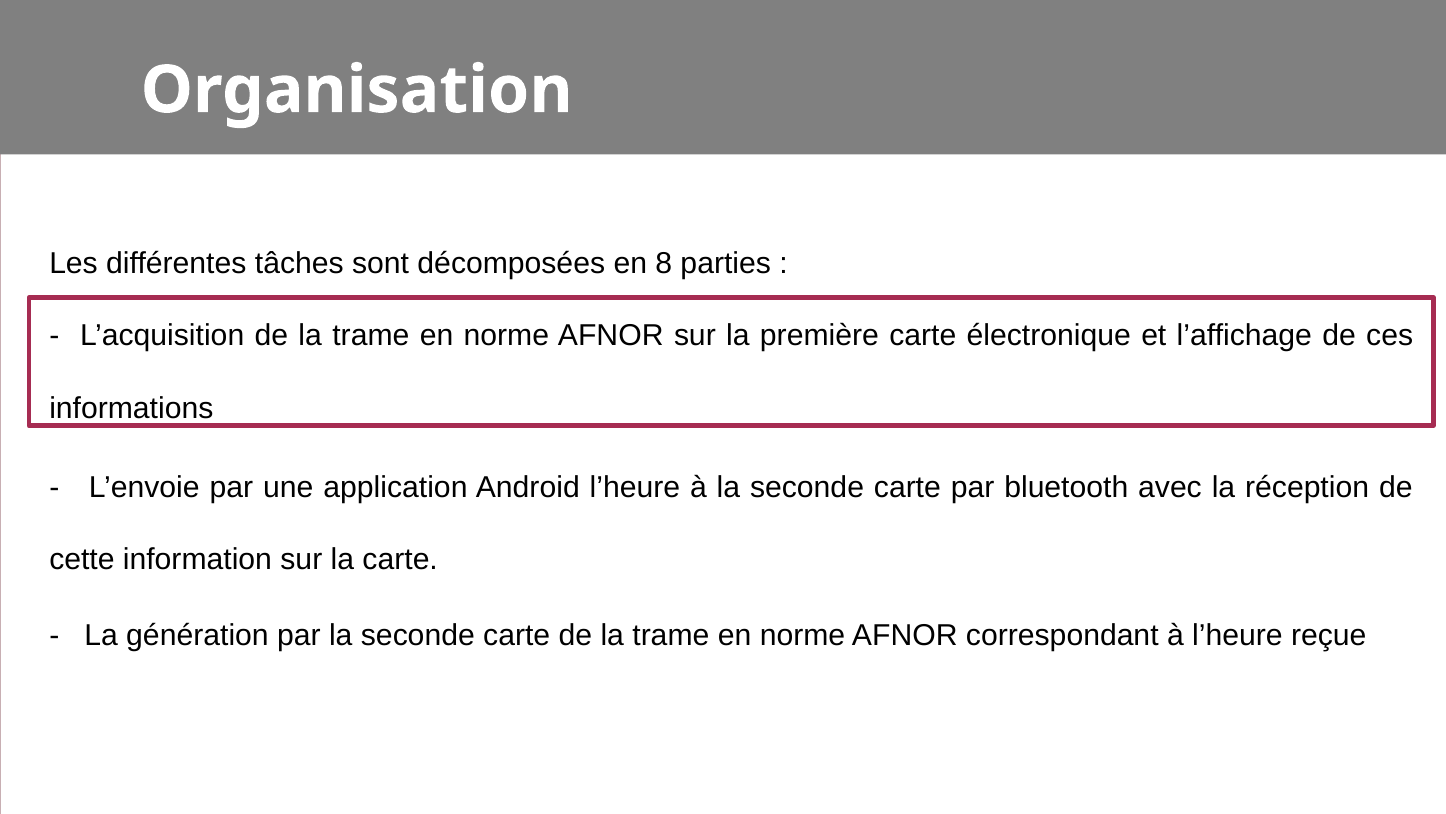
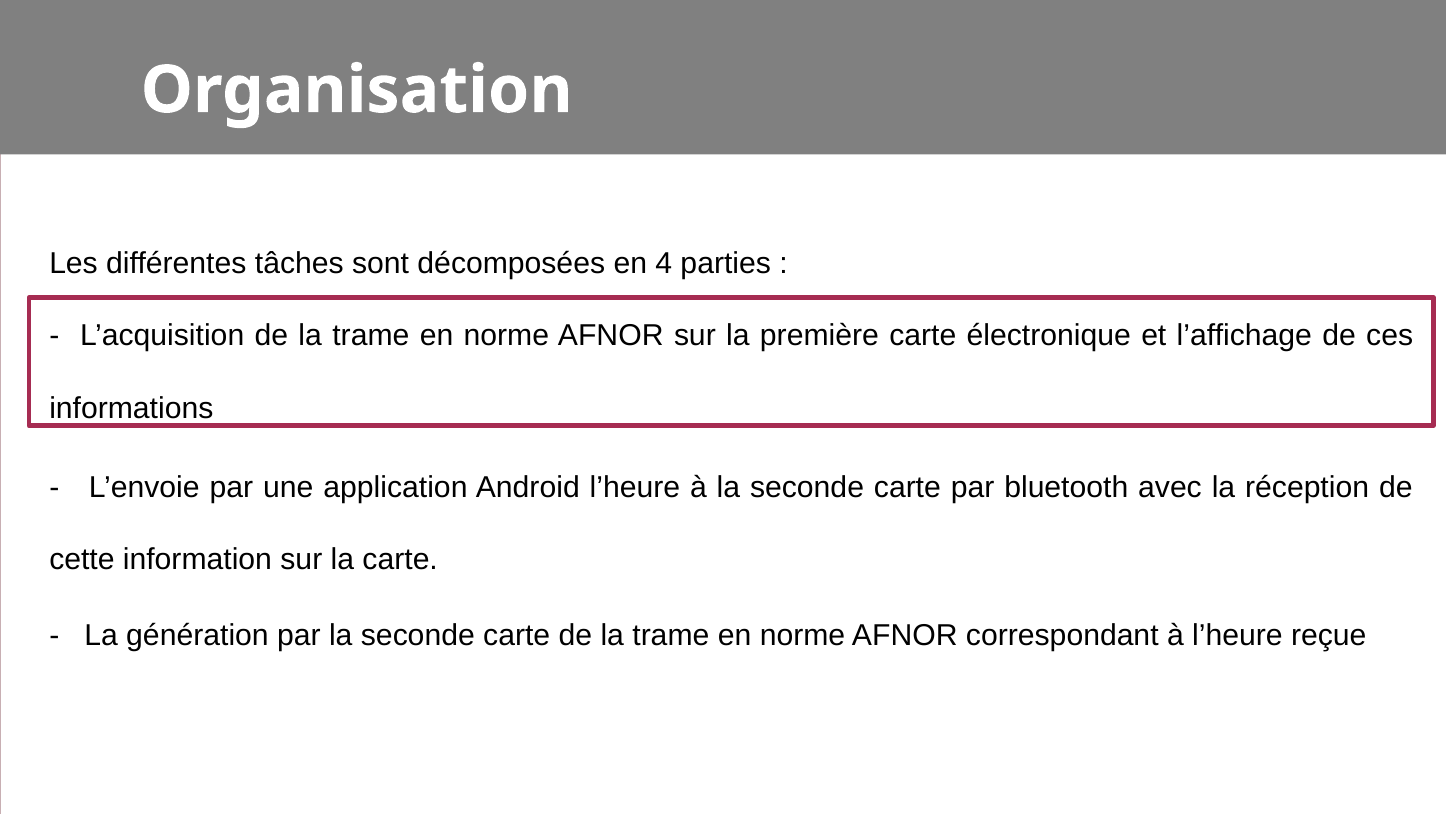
8: 8 -> 4
